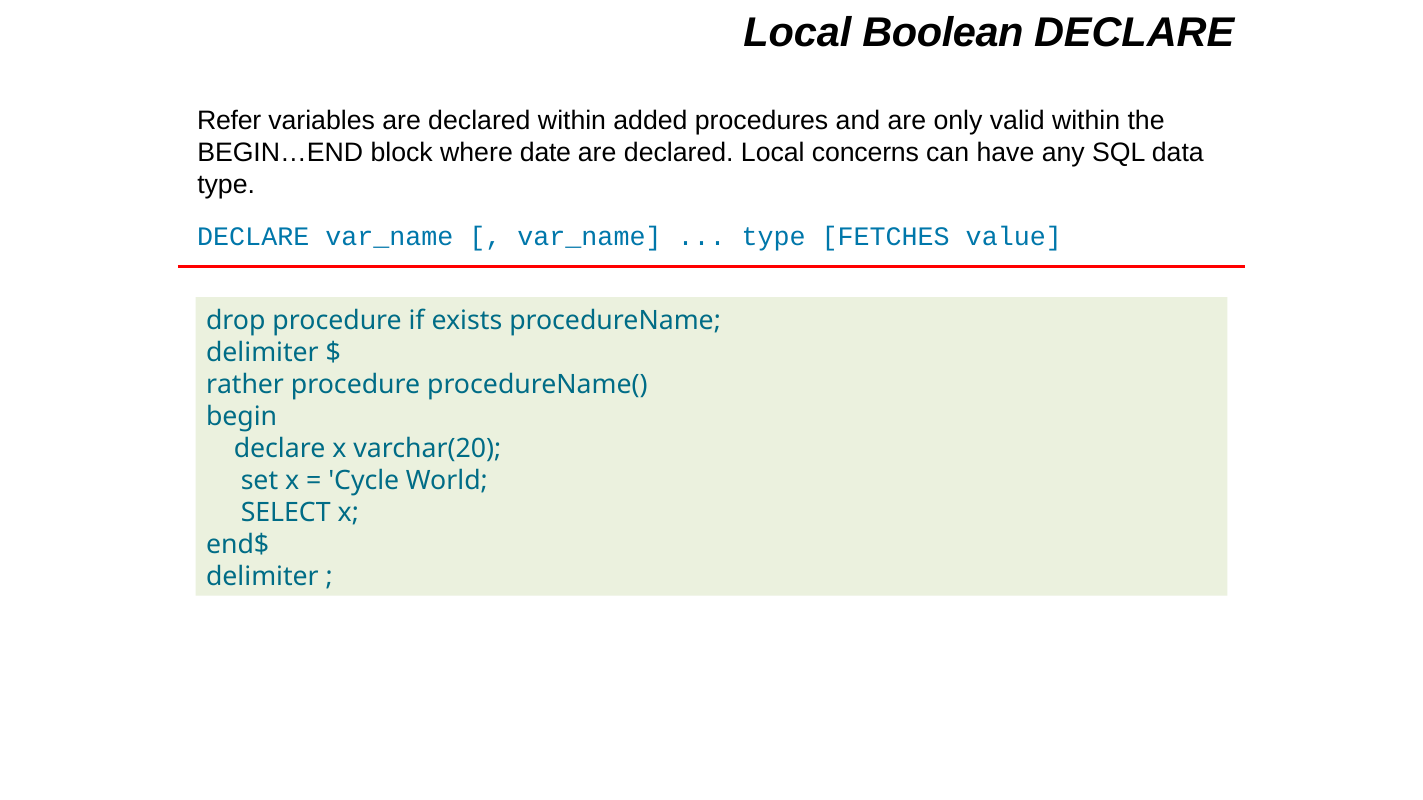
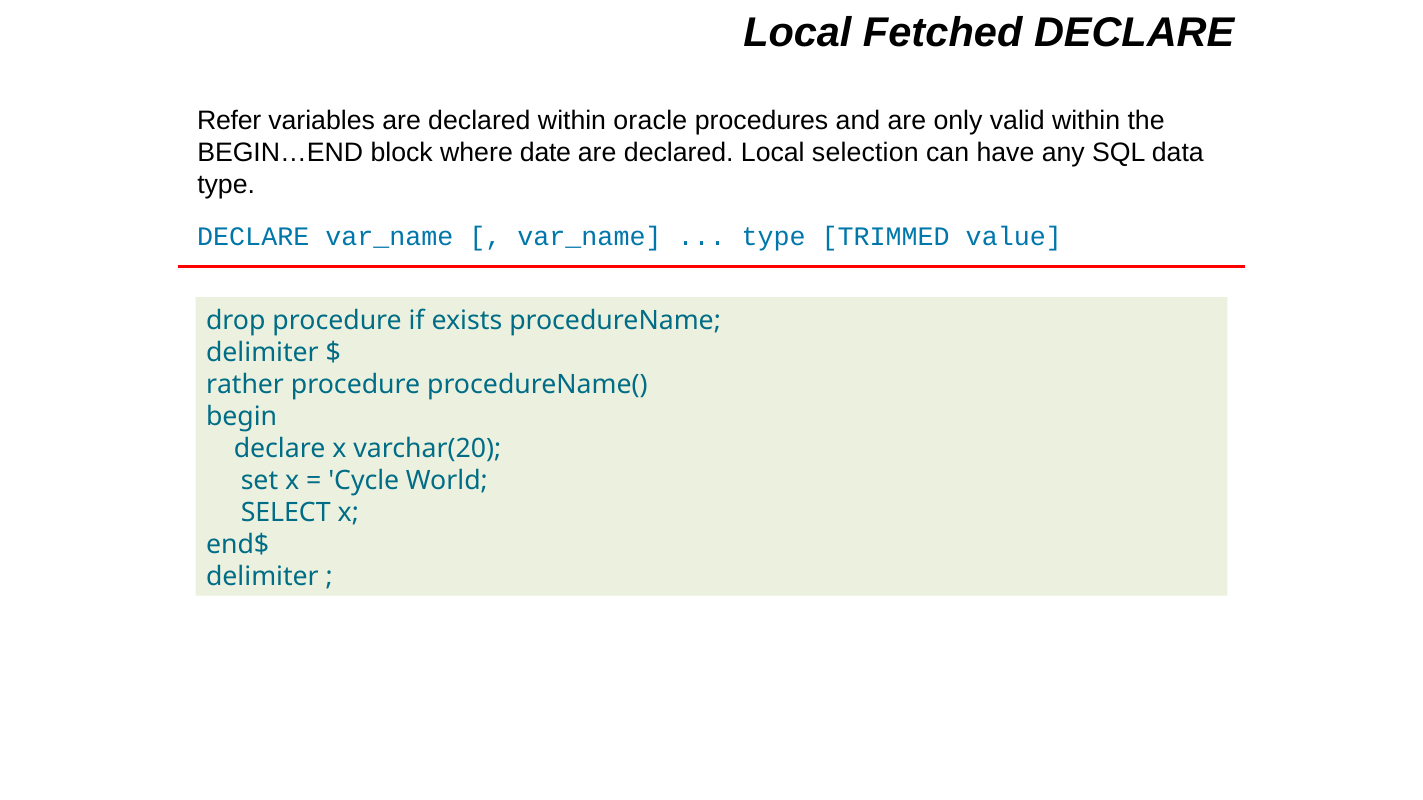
Boolean: Boolean -> Fetched
added: added -> oracle
concerns: concerns -> selection
FETCHES: FETCHES -> TRIMMED
